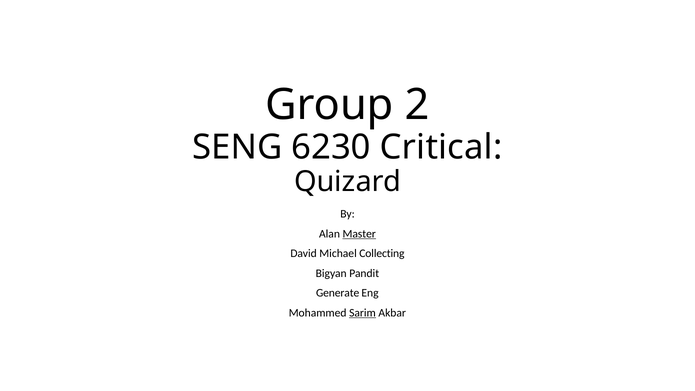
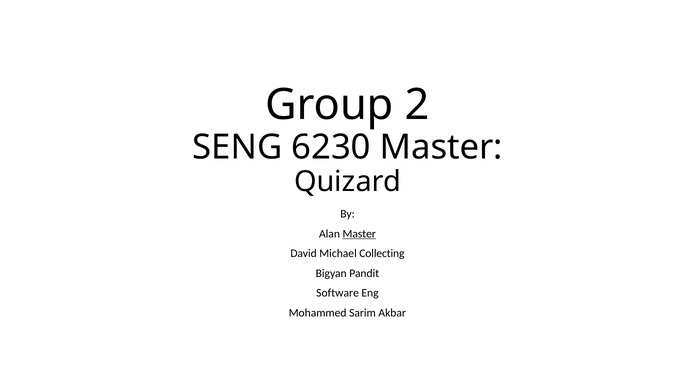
6230 Critical: Critical -> Master
Generate: Generate -> Software
Sarim underline: present -> none
